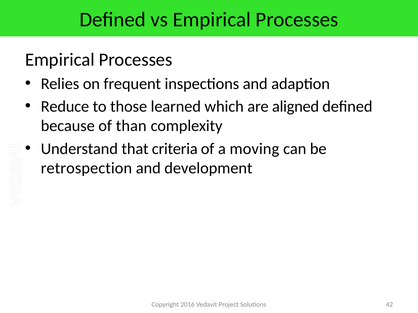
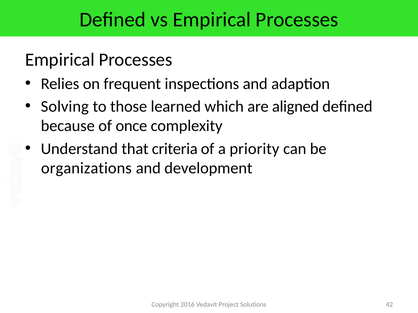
Reduce: Reduce -> Solving
than: than -> once
moving: moving -> priority
retrospection: retrospection -> organizations
